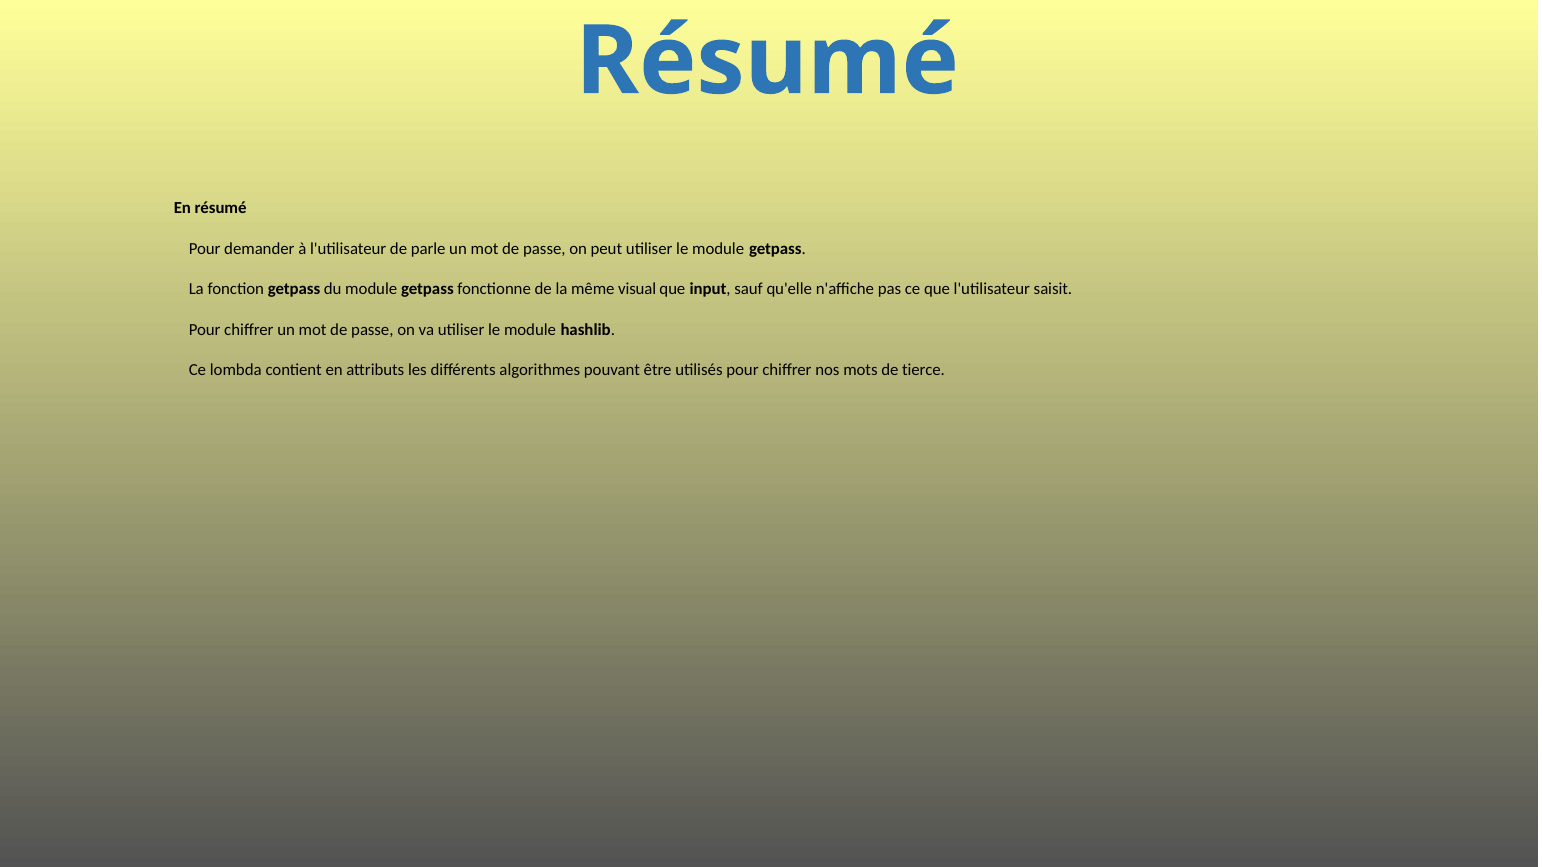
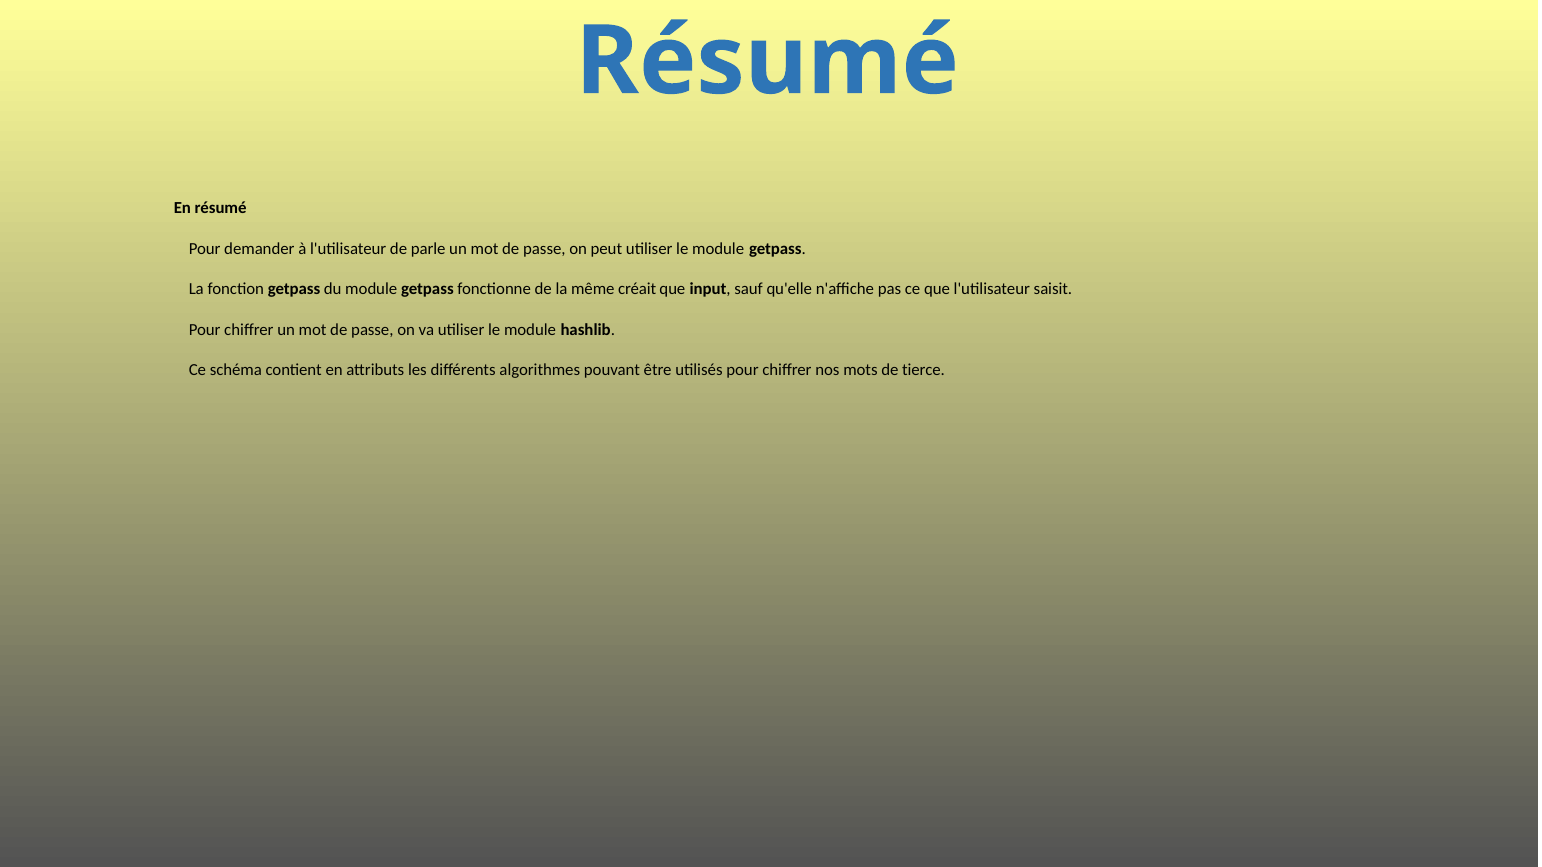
visual: visual -> créait
lombda: lombda -> schéma
